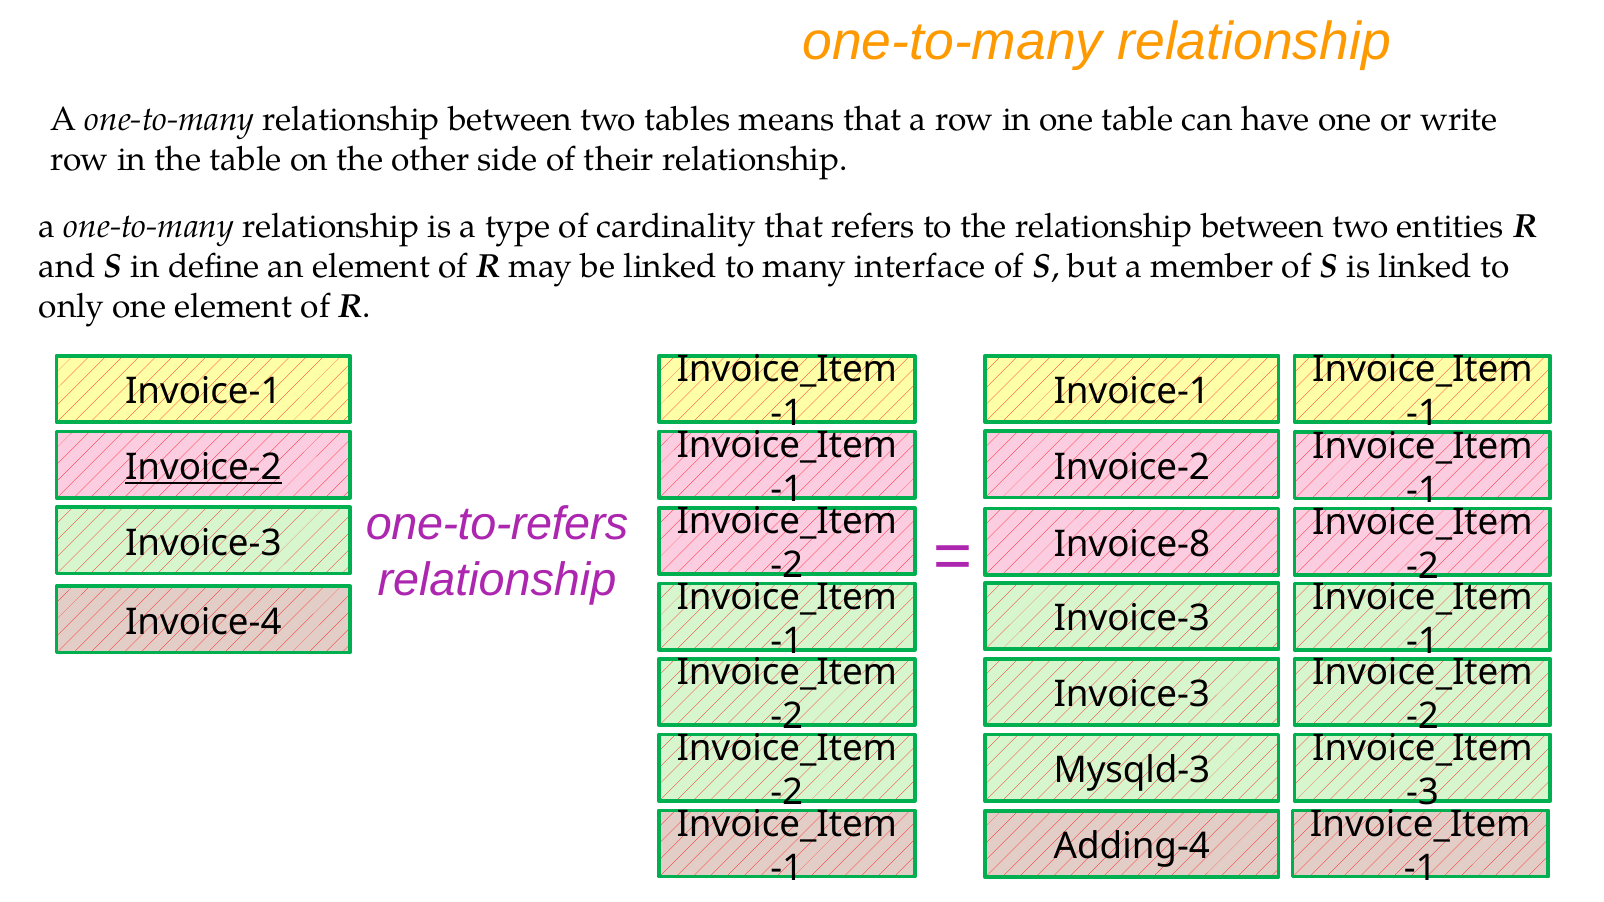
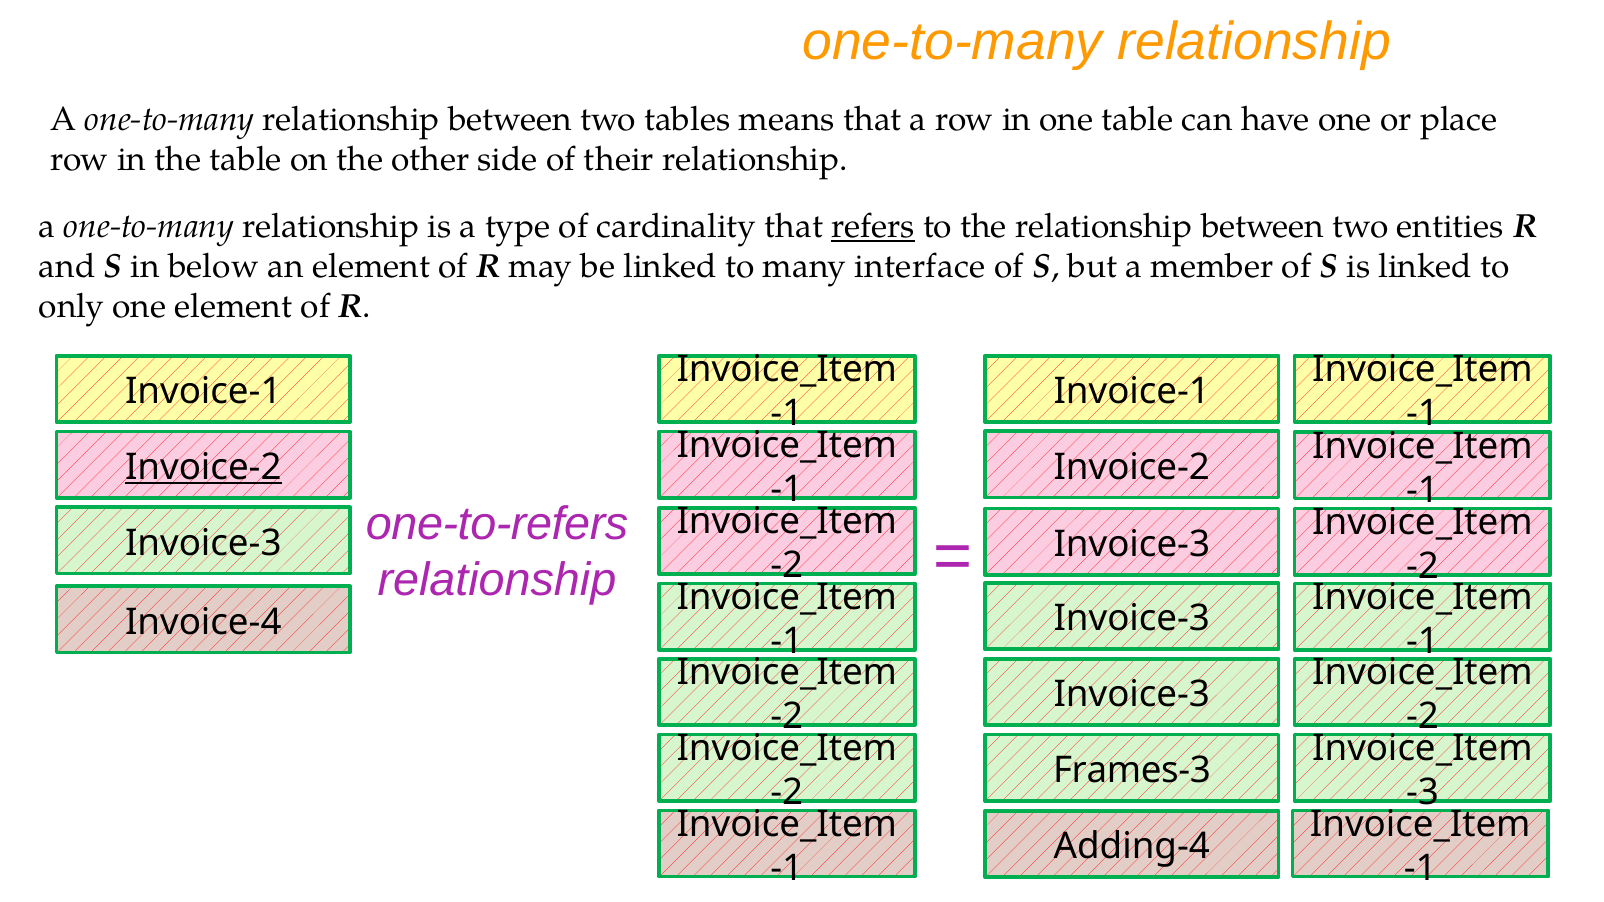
write: write -> place
refers underline: none -> present
define: define -> below
Invoice-8 at (1132, 544): Invoice-8 -> Invoice-3
Mysqld-3: Mysqld-3 -> Frames-3
